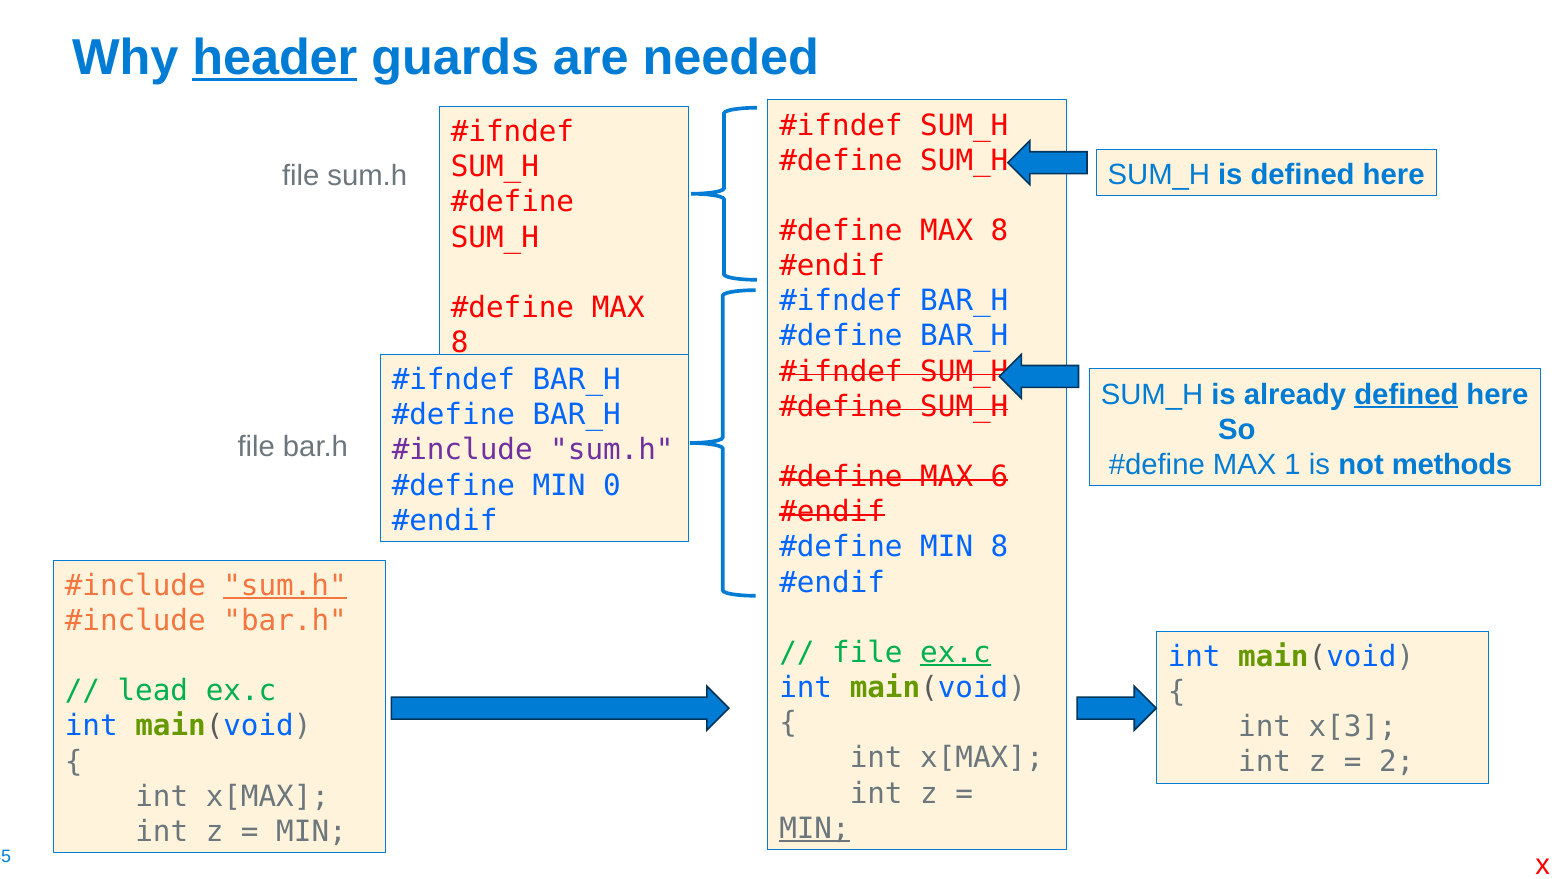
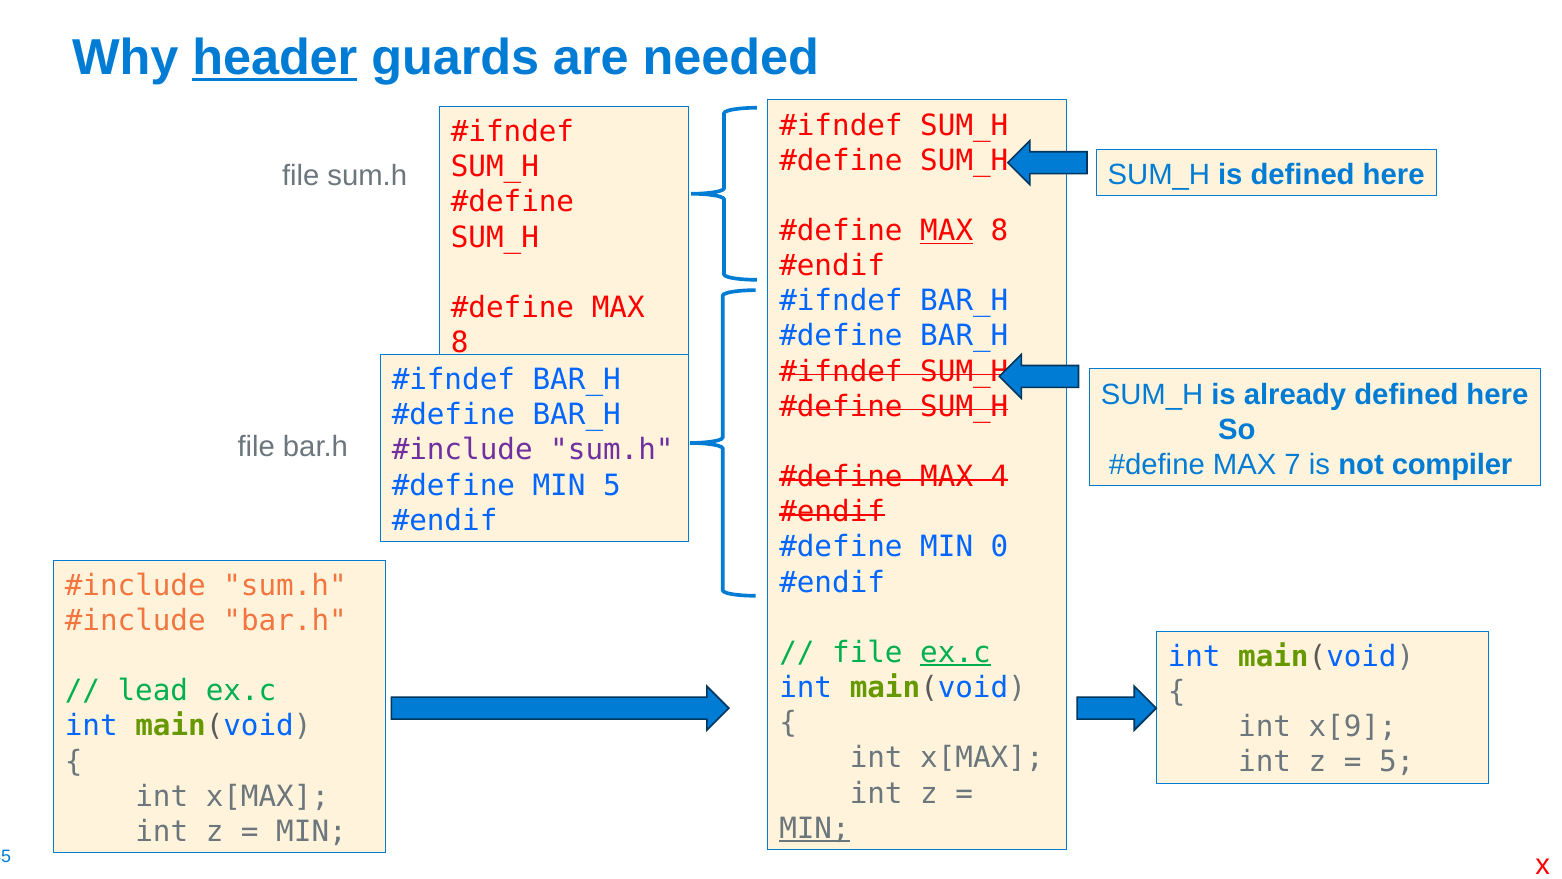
MAX at (947, 231) underline: none -> present
defined at (1406, 394) underline: present -> none
1: 1 -> 7
methods: methods -> compiler
6: 6 -> 4
MIN 0: 0 -> 5
MIN 8: 8 -> 0
sum.h at (285, 585) underline: present -> none
x[3: x[3 -> x[9
2 at (1397, 762): 2 -> 5
